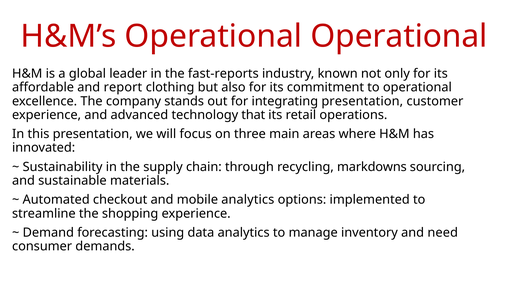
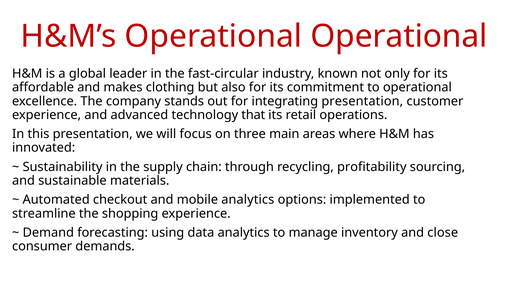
fast-reports: fast-reports -> fast-circular
report: report -> makes
markdowns: markdowns -> profitability
need: need -> close
